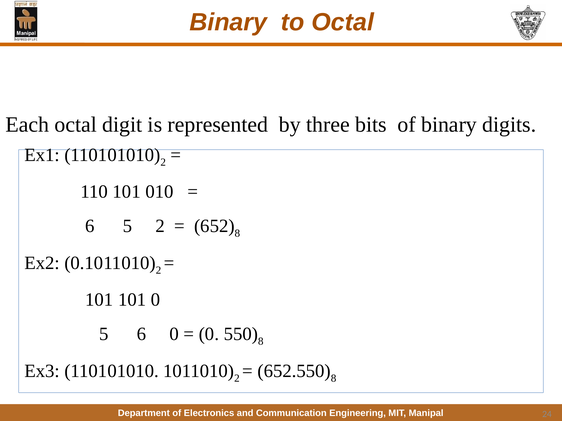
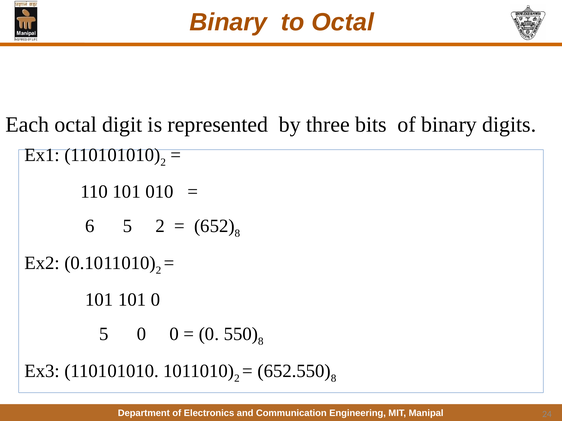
5 6: 6 -> 0
